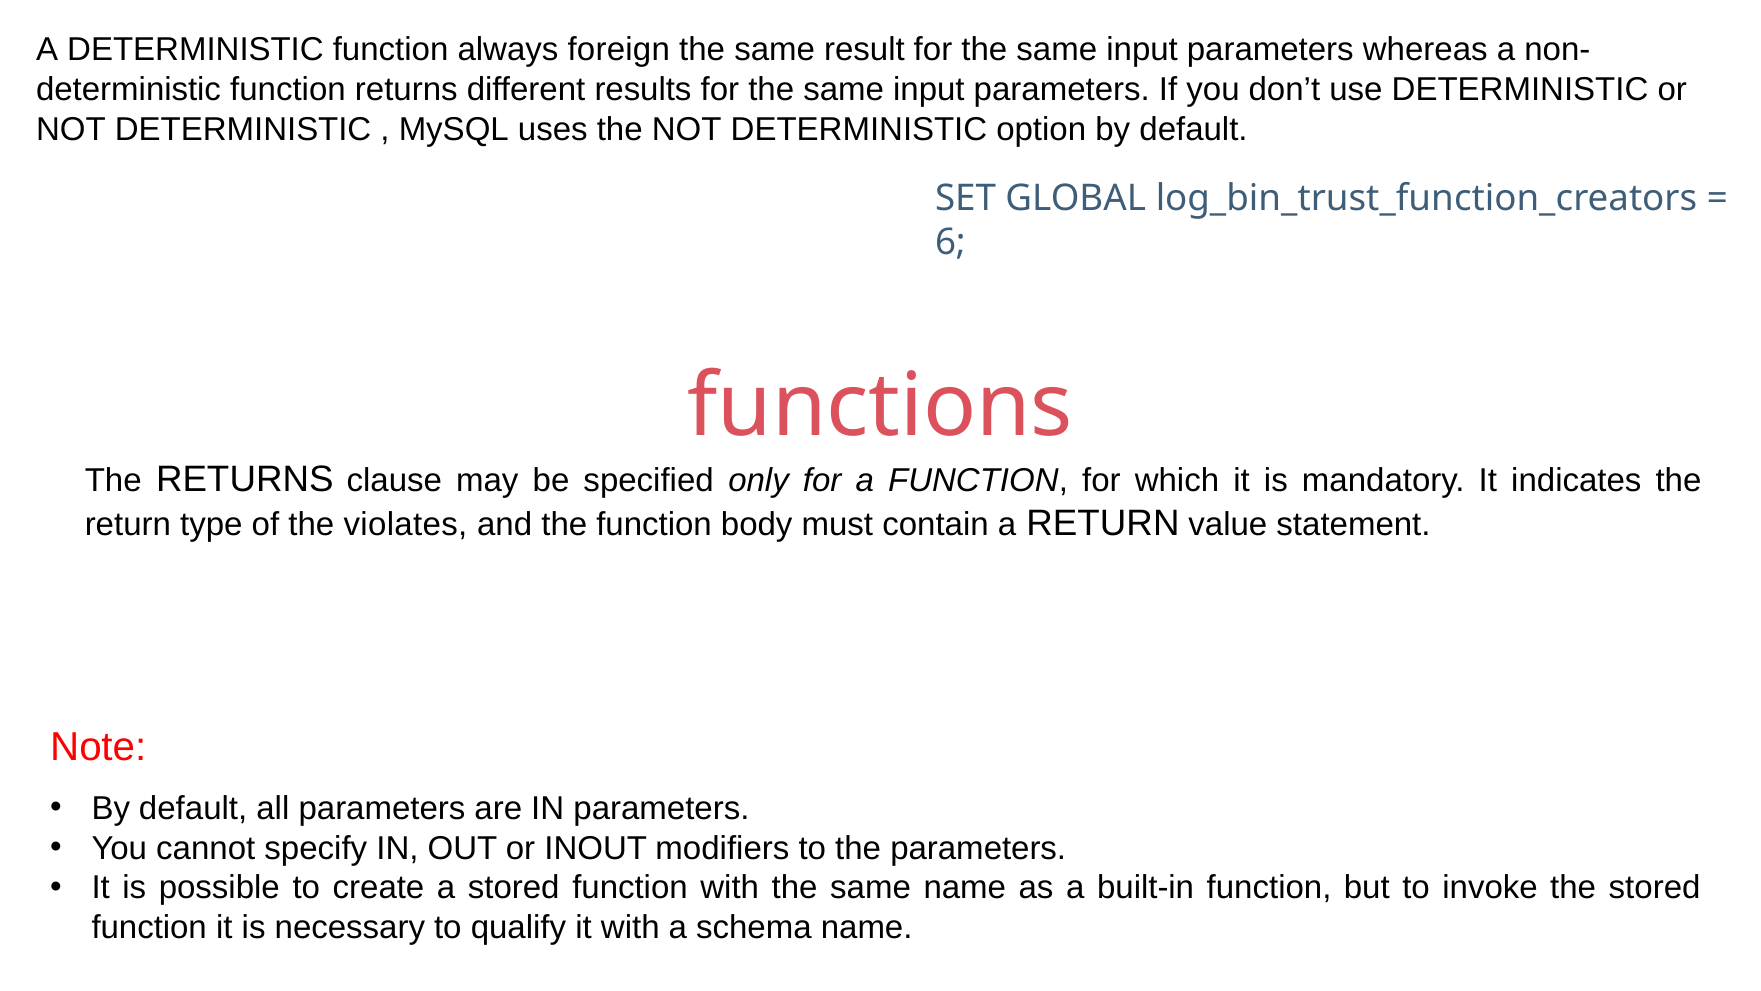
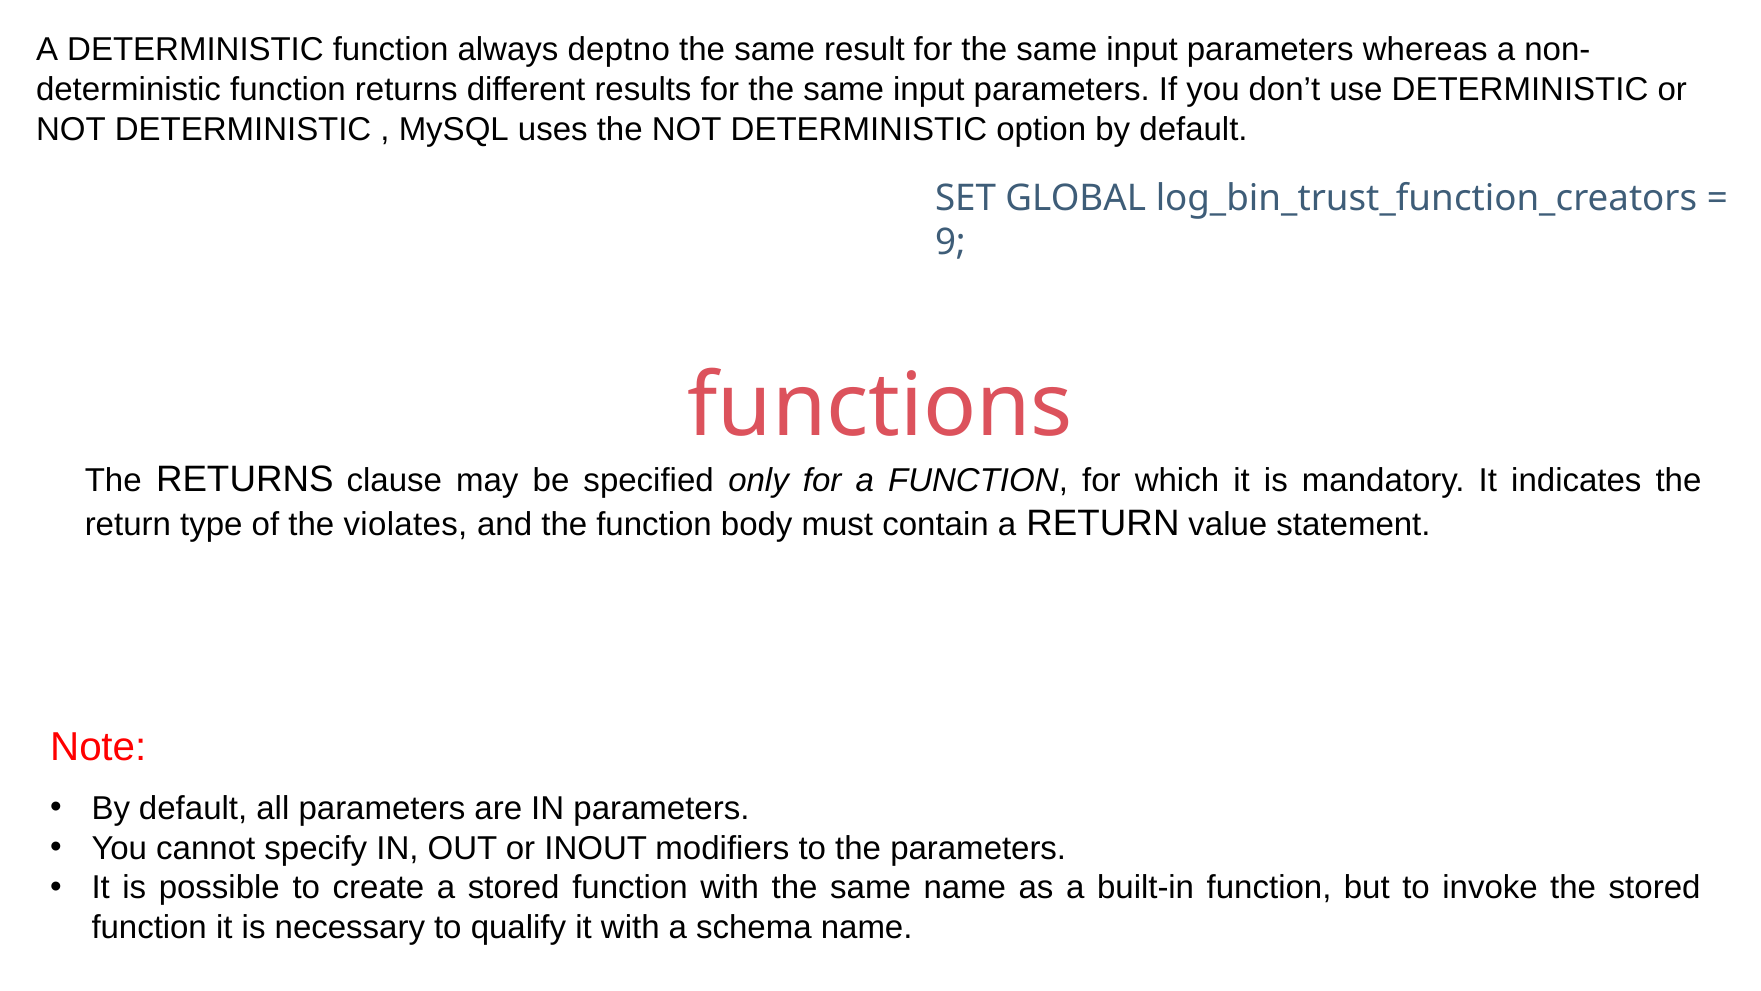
foreign: foreign -> deptno
6: 6 -> 9
